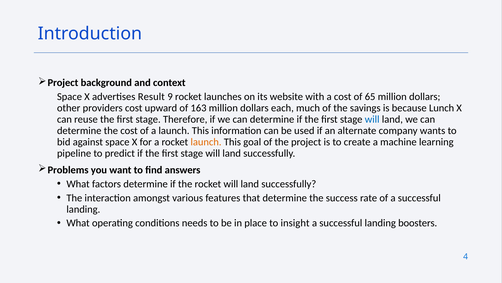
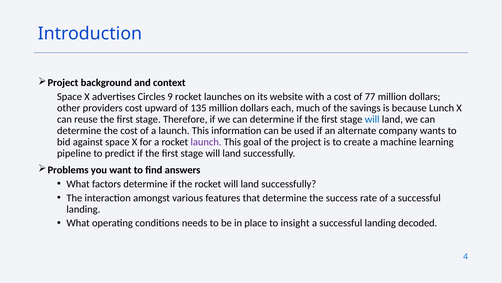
Result: Result -> Circles
65: 65 -> 77
163: 163 -> 135
launch at (206, 142) colour: orange -> purple
boosters: boosters -> decoded
